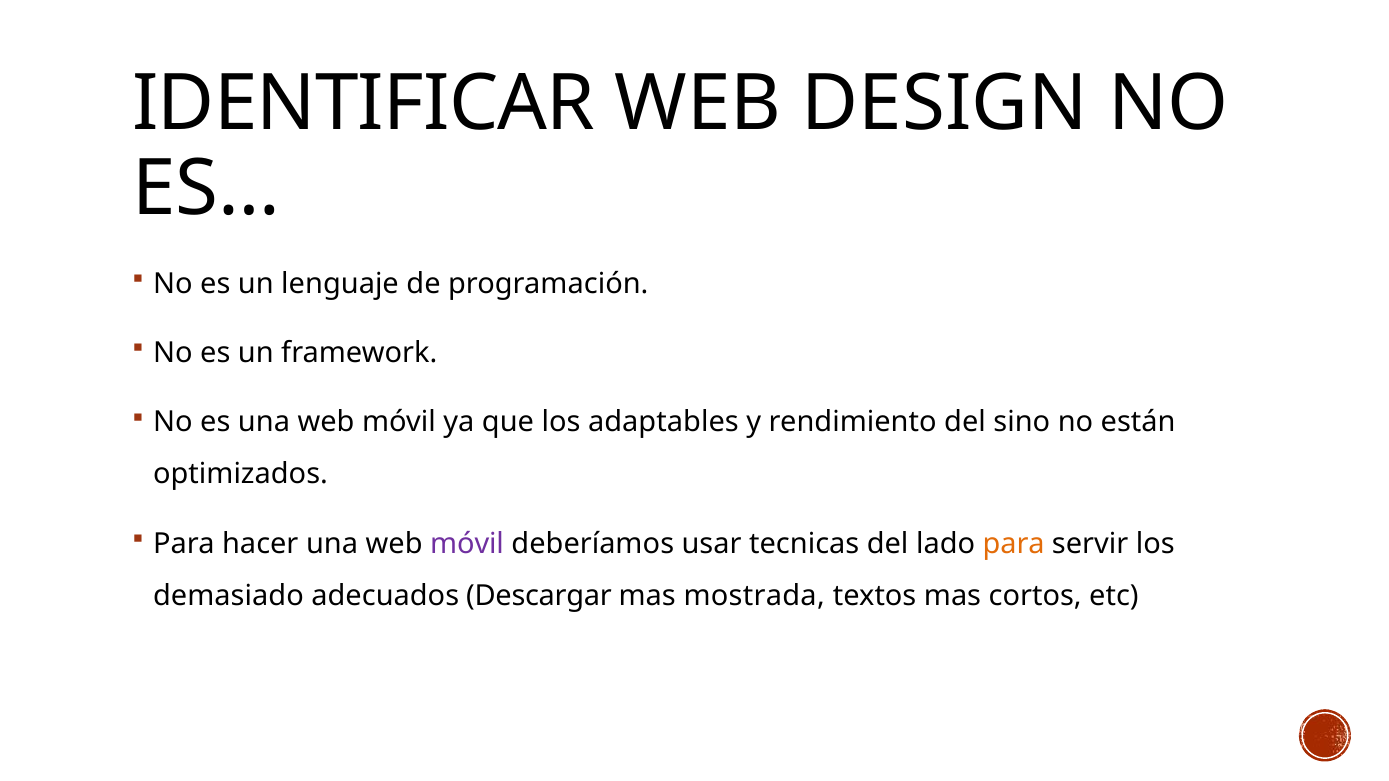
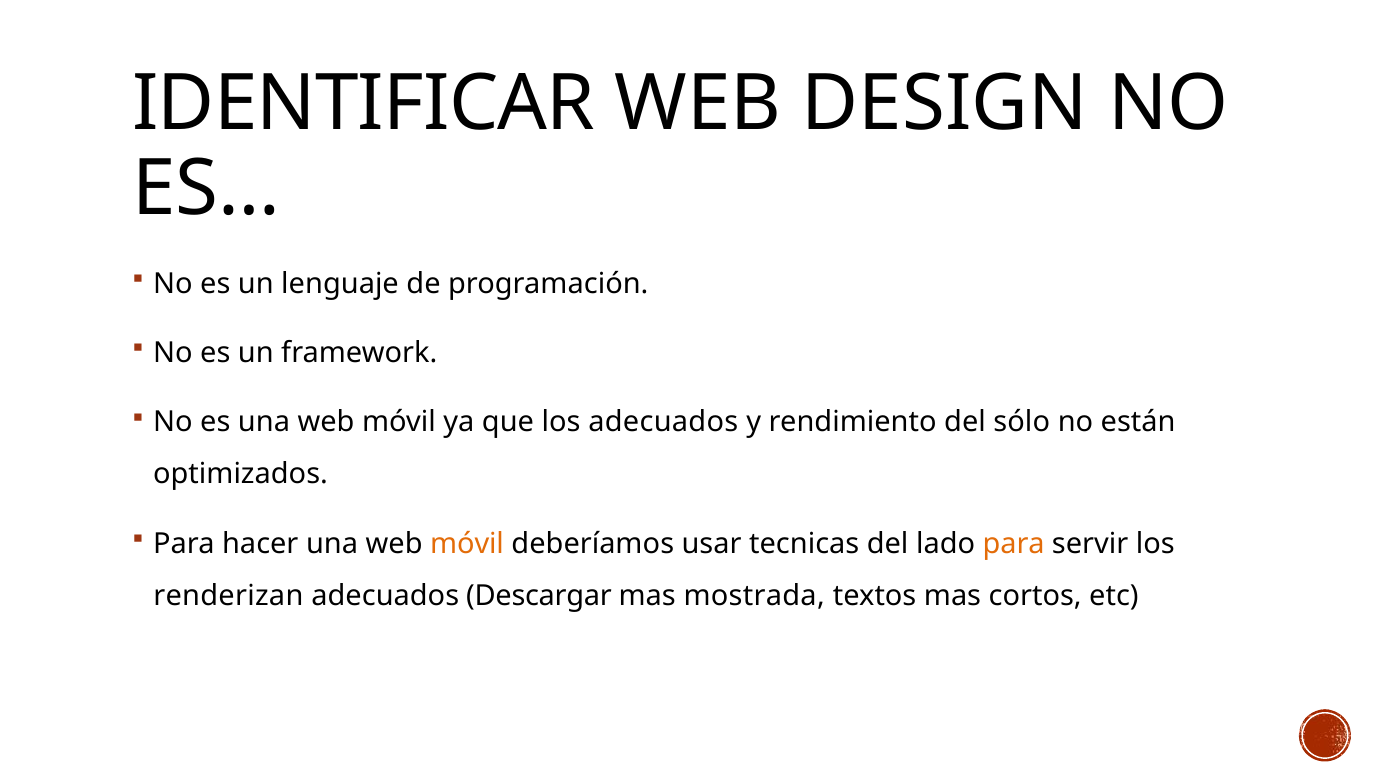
los adaptables: adaptables -> adecuados
sino: sino -> sólo
móvil at (467, 544) colour: purple -> orange
demasiado: demasiado -> renderizan
